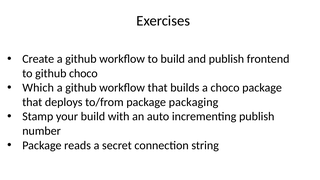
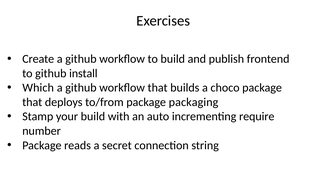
github choco: choco -> install
incrementing publish: publish -> require
